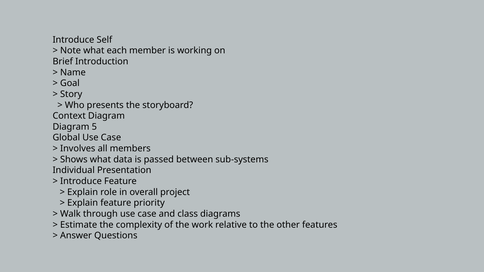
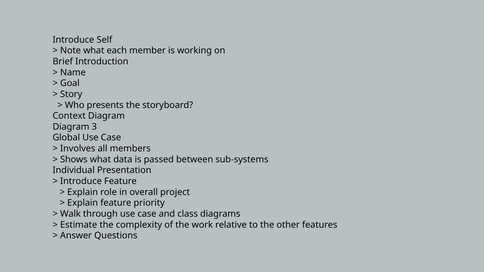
5: 5 -> 3
